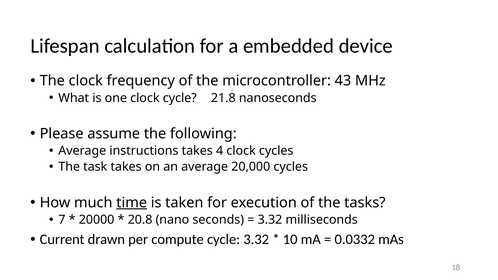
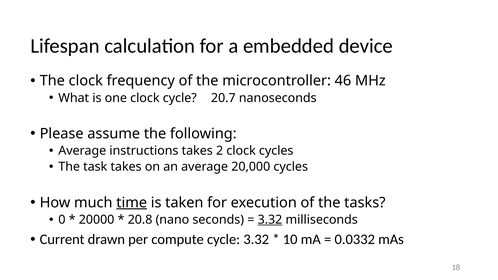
43: 43 -> 46
21.8: 21.8 -> 20.7
4: 4 -> 2
7: 7 -> 0
3.32 at (270, 220) underline: none -> present
